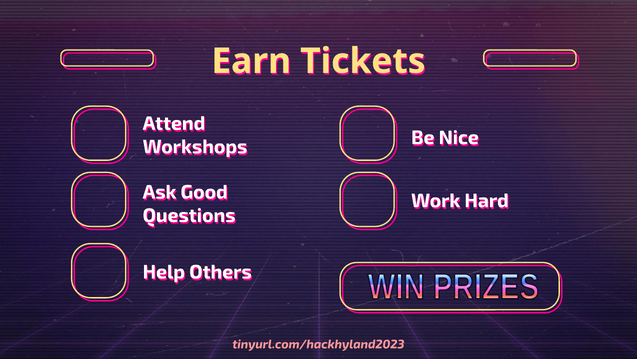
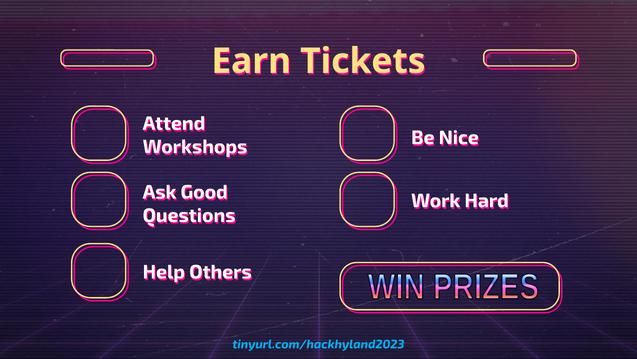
tinyurl.com/hackhyland2023 colour: pink -> light blue
